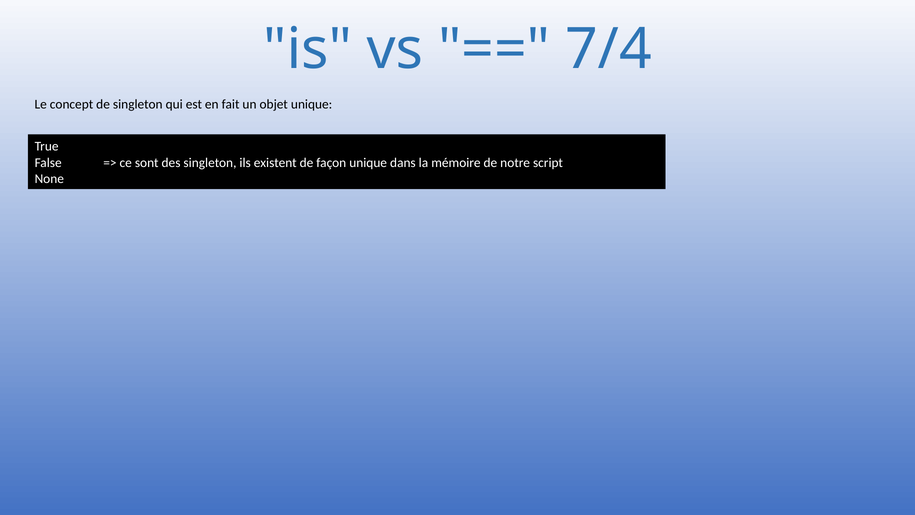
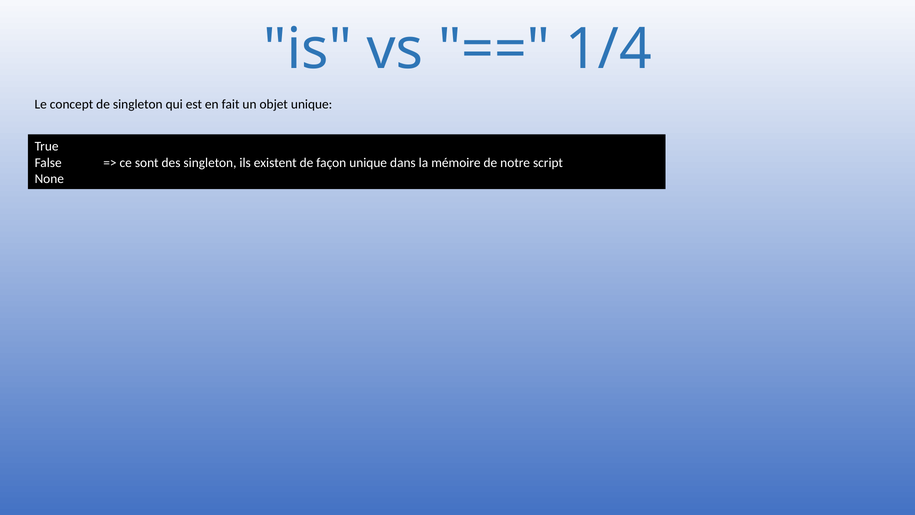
7/4: 7/4 -> 1/4
